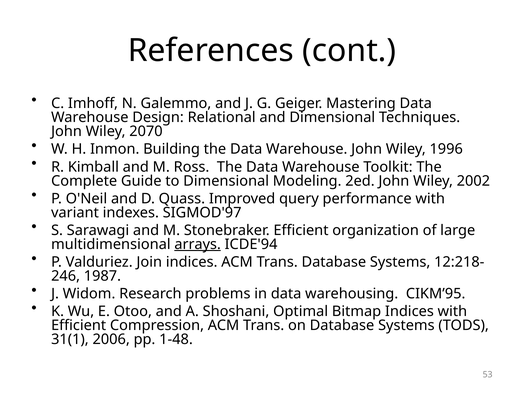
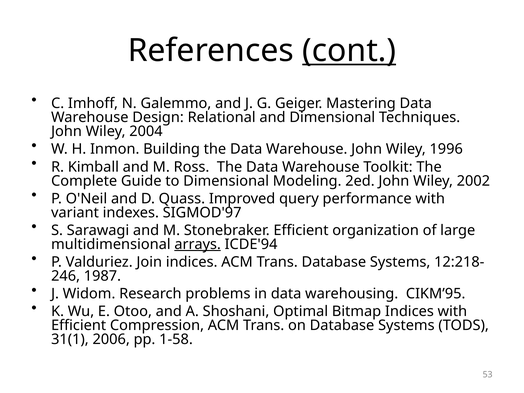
cont underline: none -> present
2070: 2070 -> 2004
1-48: 1-48 -> 1-58
